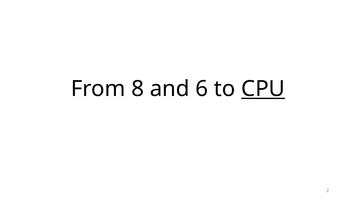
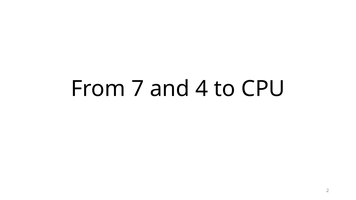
8: 8 -> 7
6: 6 -> 4
CPU underline: present -> none
